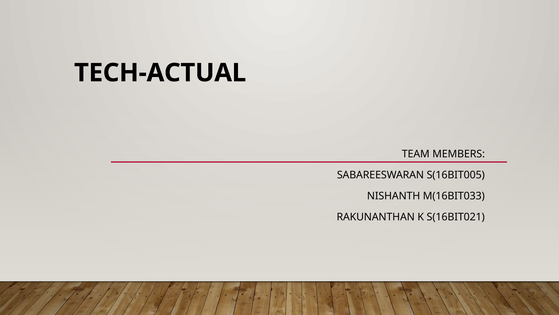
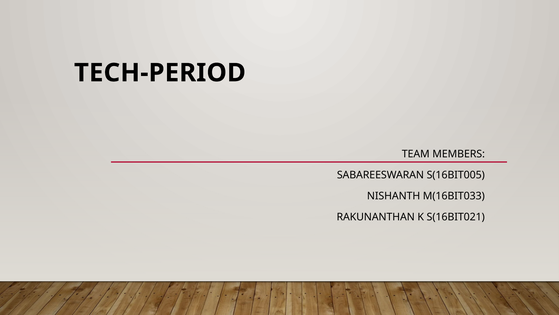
TECH-ACTUAL: TECH-ACTUAL -> TECH-PERIOD
